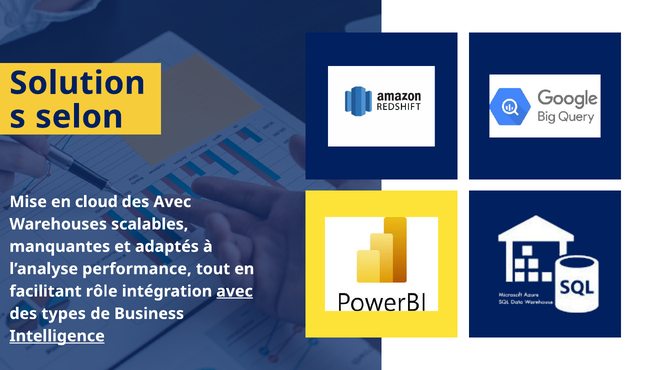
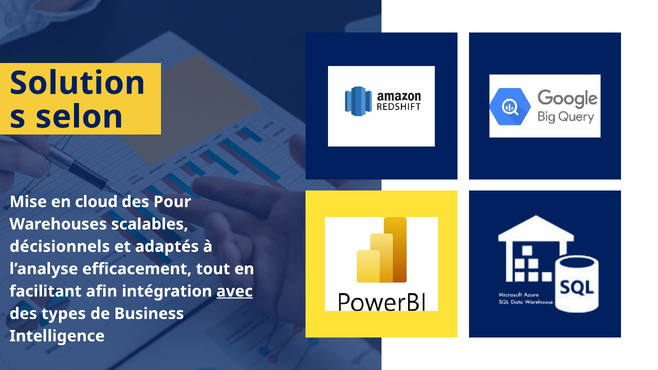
des Avec: Avec -> Pour
manquantes: manquantes -> décisionnels
performance: performance -> efficacement
rôle: rôle -> afin
Intelligence underline: present -> none
